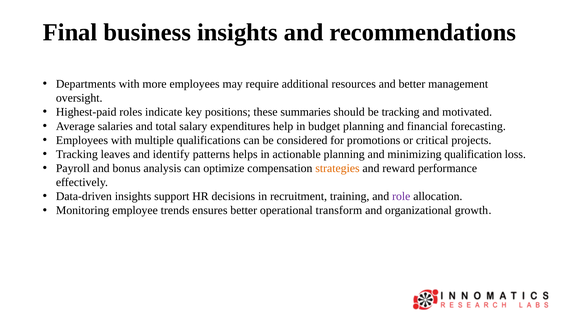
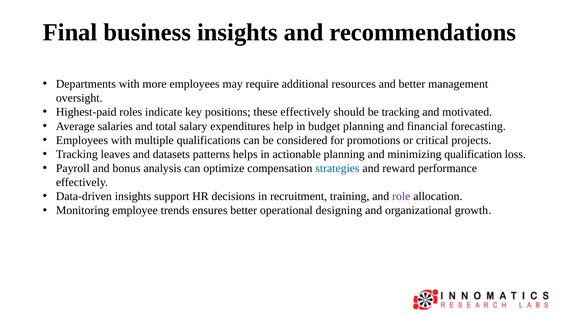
these summaries: summaries -> effectively
identify: identify -> datasets
strategies colour: orange -> blue
transform: transform -> designing
